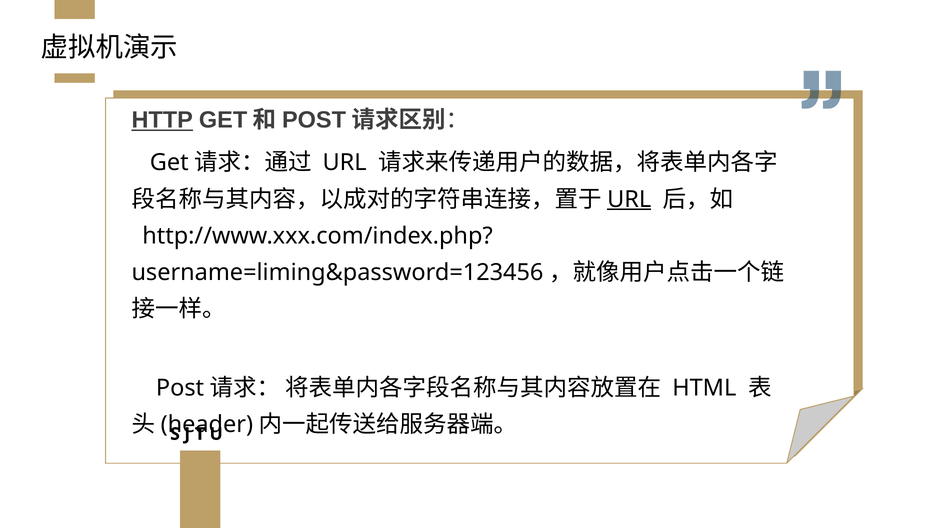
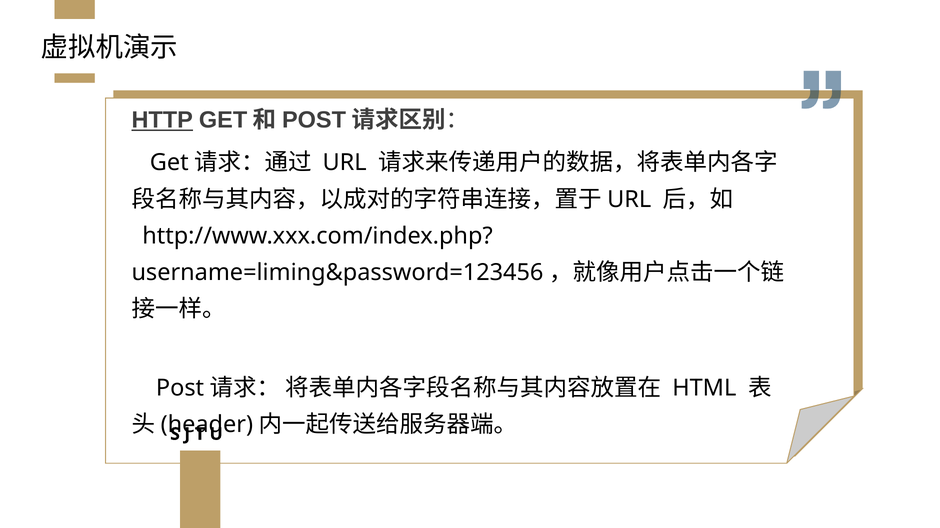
URL at (629, 200) underline: present -> none
